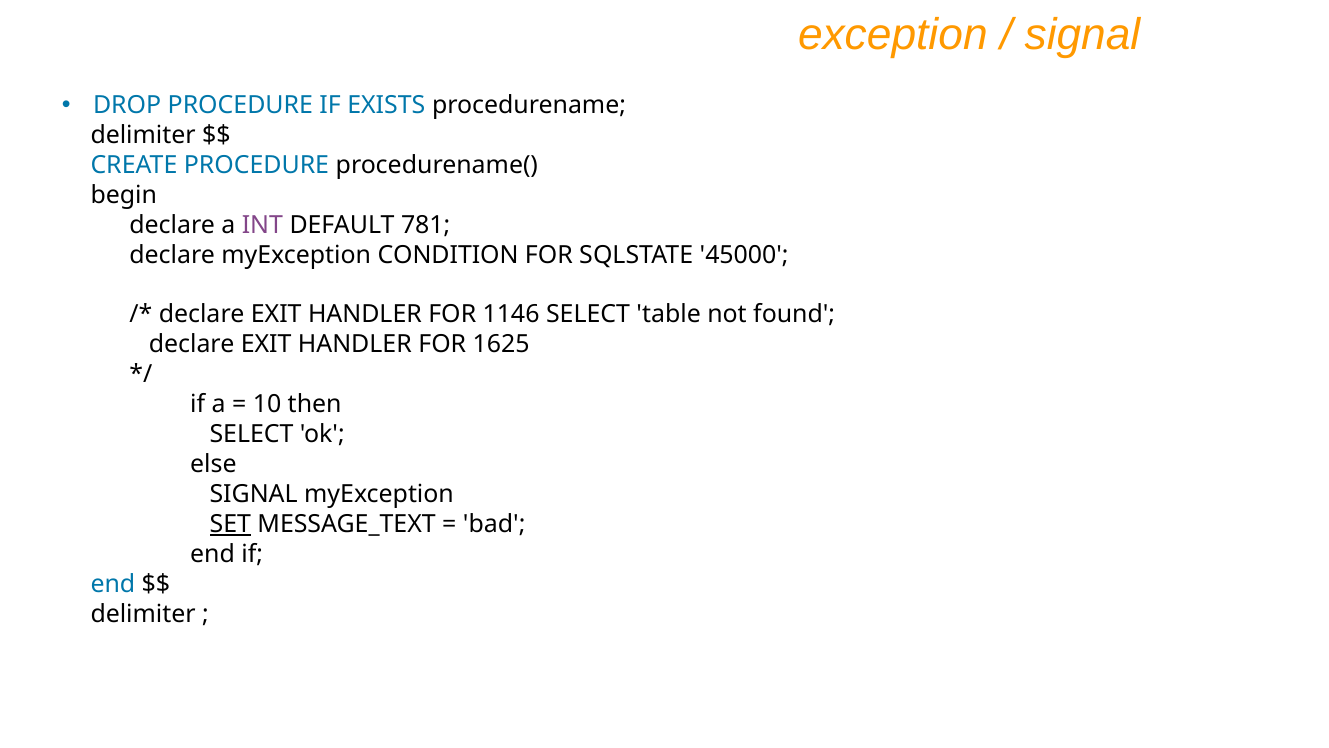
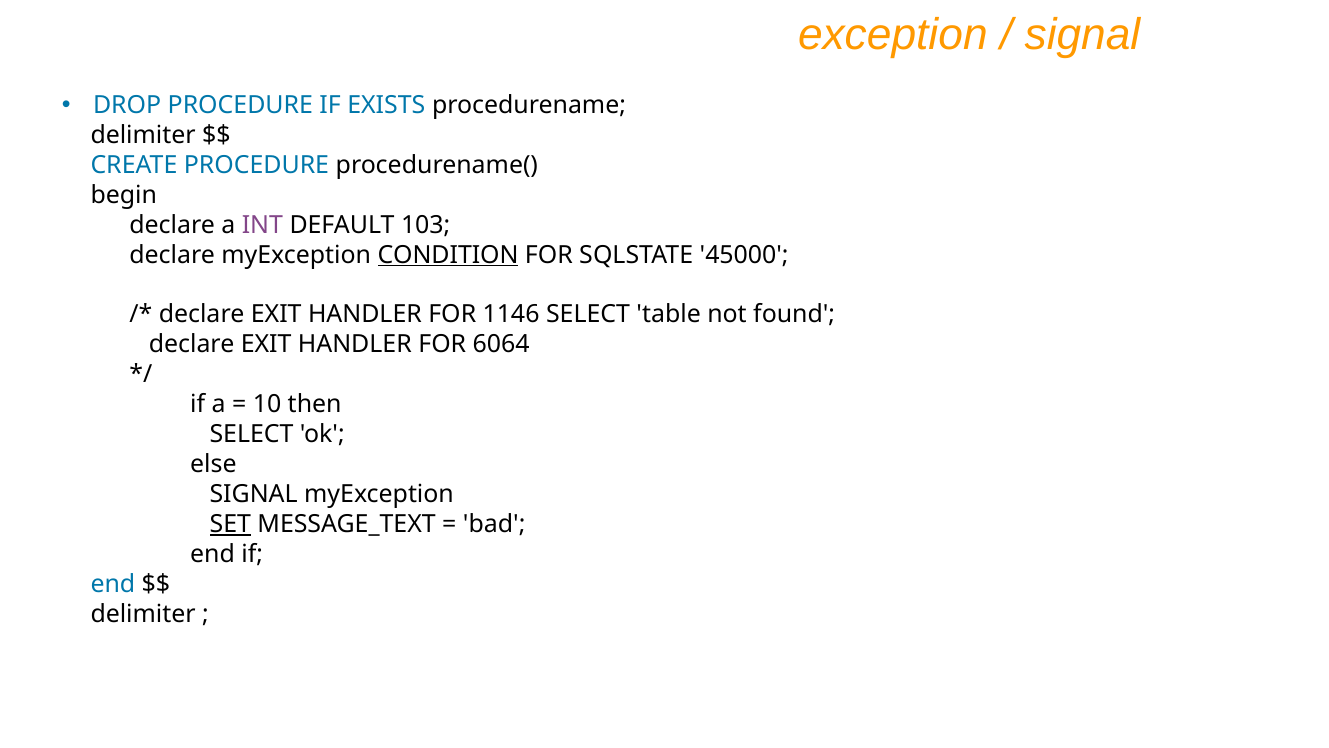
781: 781 -> 103
CONDITION underline: none -> present
1625: 1625 -> 6064
